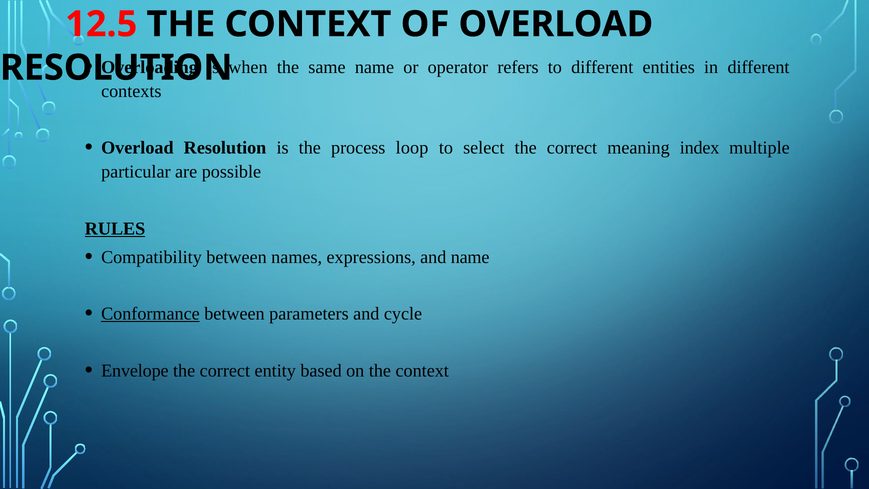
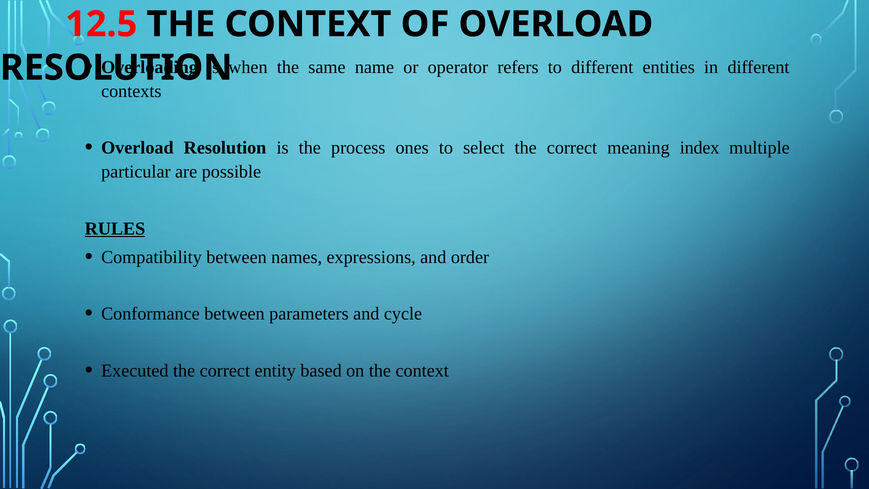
loop: loop -> ones
and name: name -> order
Conformance underline: present -> none
Envelope: Envelope -> Executed
